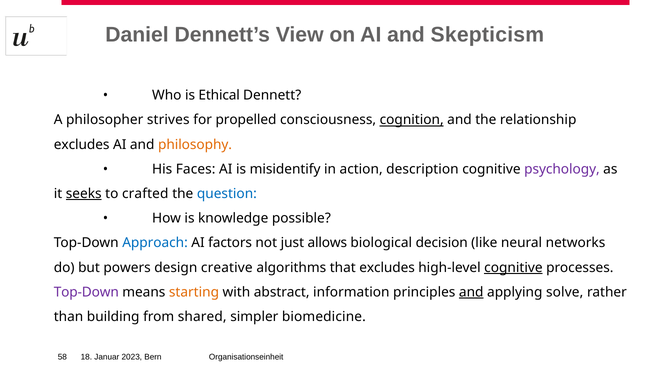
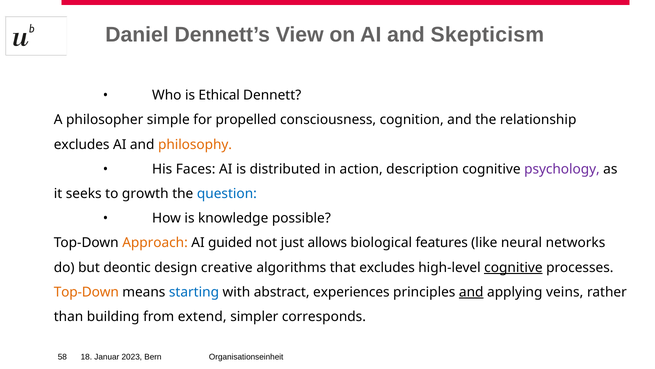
strives: strives -> simple
cognition underline: present -> none
misidentify: misidentify -> distributed
seeks underline: present -> none
crafted: crafted -> growth
Approach colour: blue -> orange
factors: factors -> guided
decision: decision -> features
powers: powers -> deontic
Top-Down at (86, 292) colour: purple -> orange
starting colour: orange -> blue
information: information -> experiences
solve: solve -> veins
shared: shared -> extend
biomedicine: biomedicine -> corresponds
